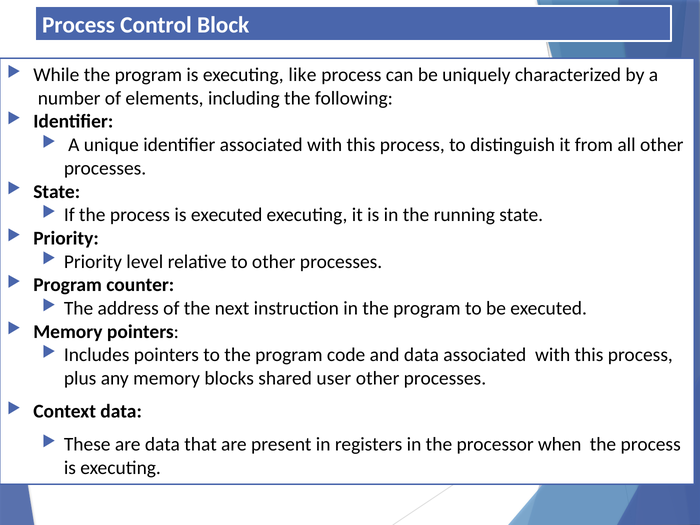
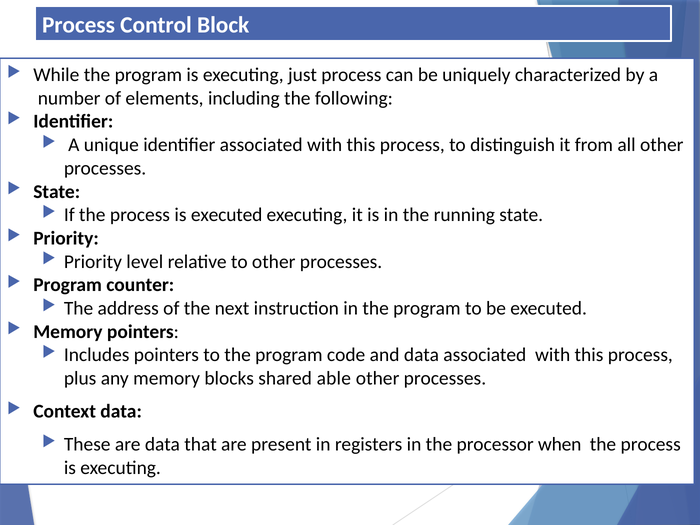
like: like -> just
user: user -> able
